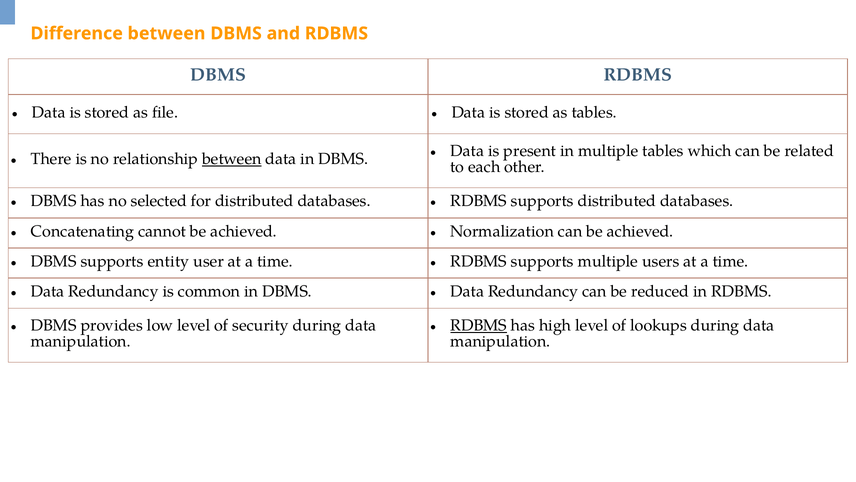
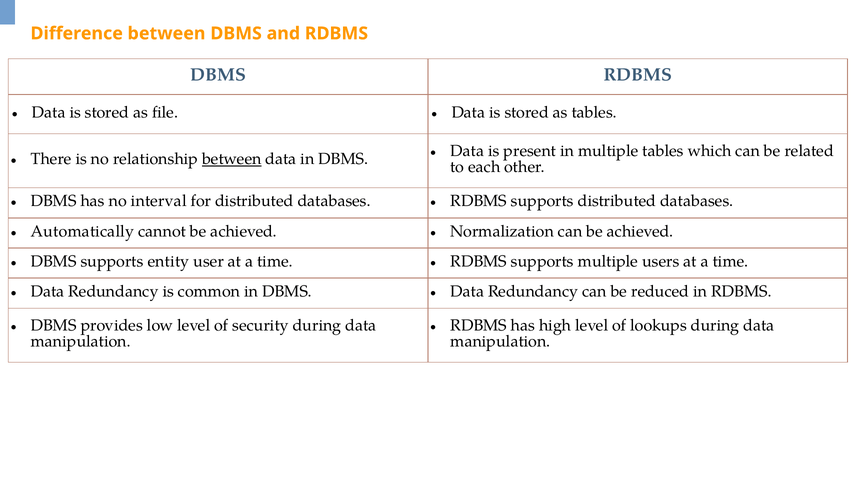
selected: selected -> interval
Concatenating: Concatenating -> Automatically
RDBMS at (479, 325) underline: present -> none
